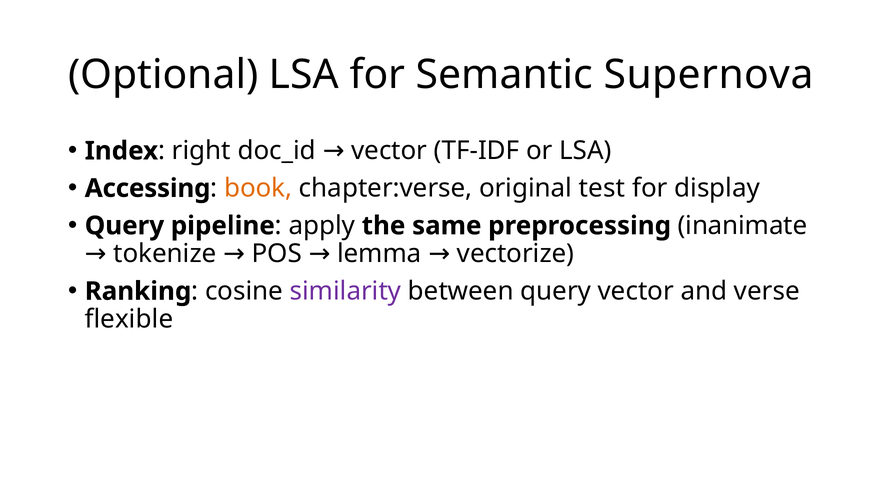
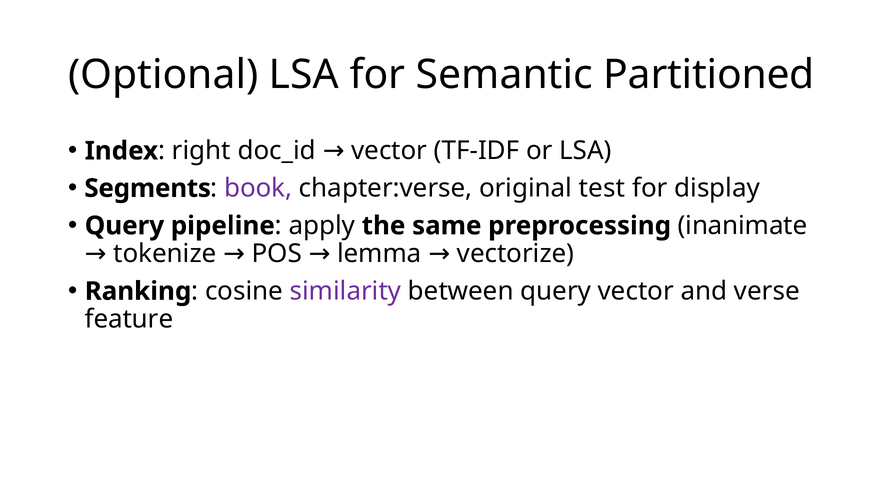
Supernova: Supernova -> Partitioned
Accessing: Accessing -> Segments
book colour: orange -> purple
flexible: flexible -> feature
